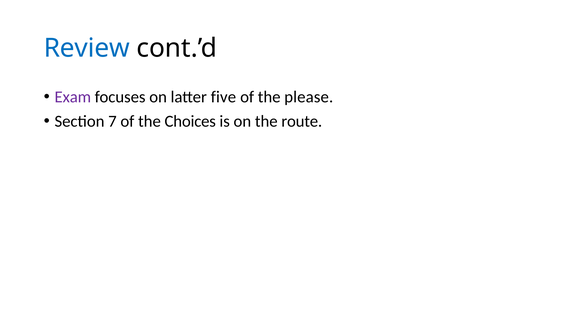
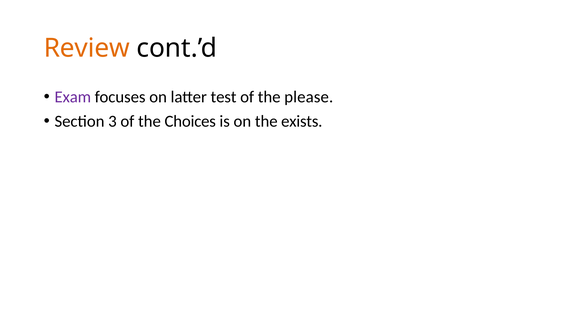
Review colour: blue -> orange
five: five -> test
7: 7 -> 3
route: route -> exists
